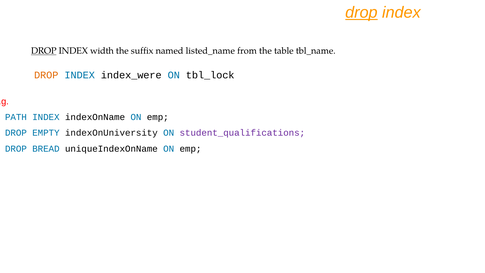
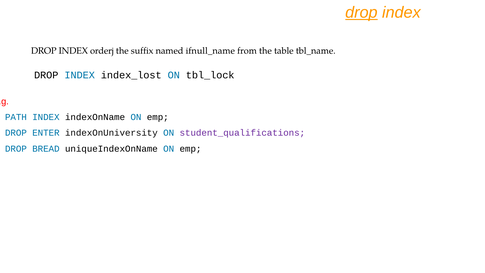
DROP at (44, 51) underline: present -> none
width: width -> orderj
listed_name: listed_name -> ifnull_name
DROP at (46, 75) colour: orange -> black
index_were: index_were -> index_lost
EMPTY: EMPTY -> ENTER
